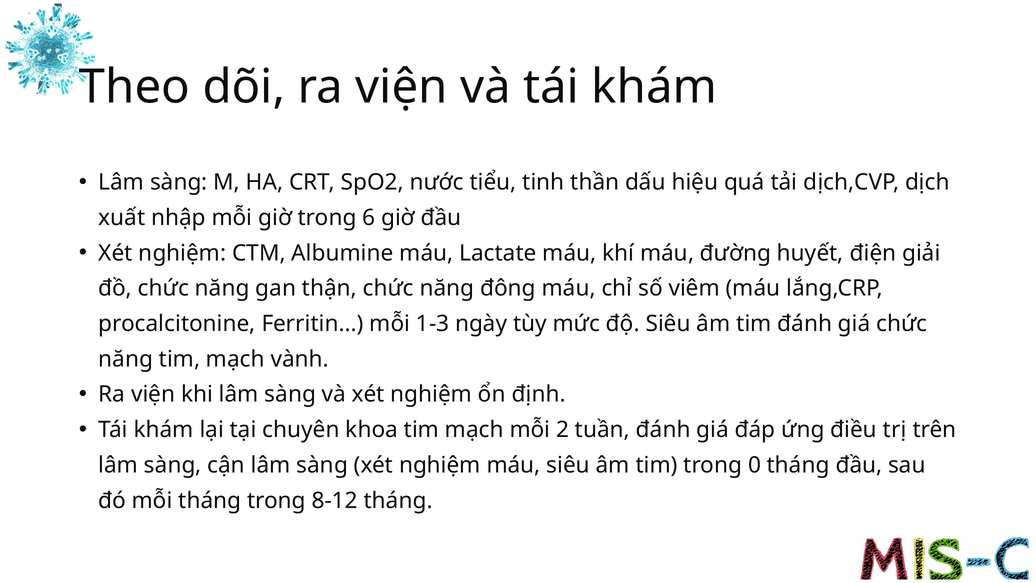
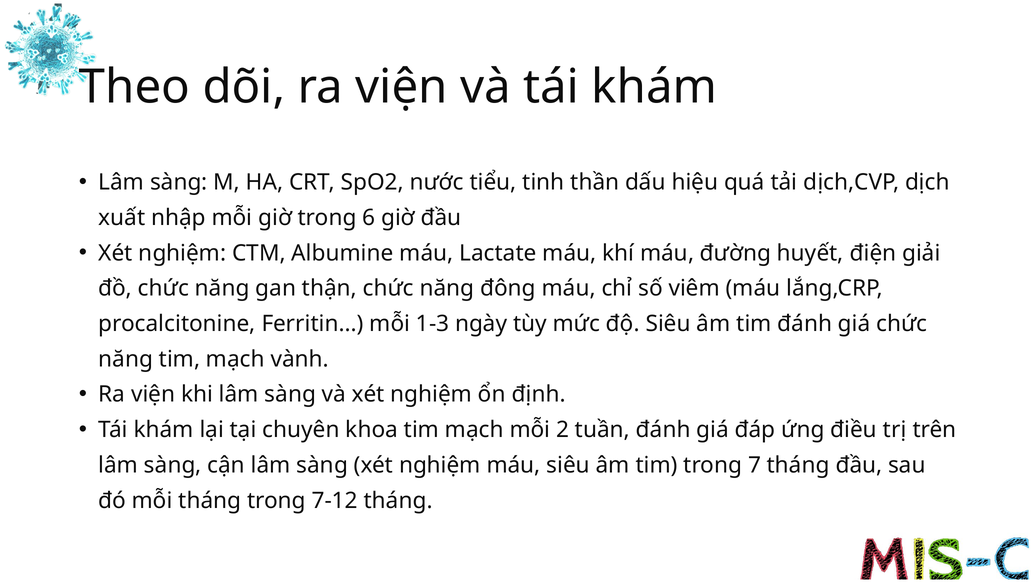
0: 0 -> 7
8-12: 8-12 -> 7-12
